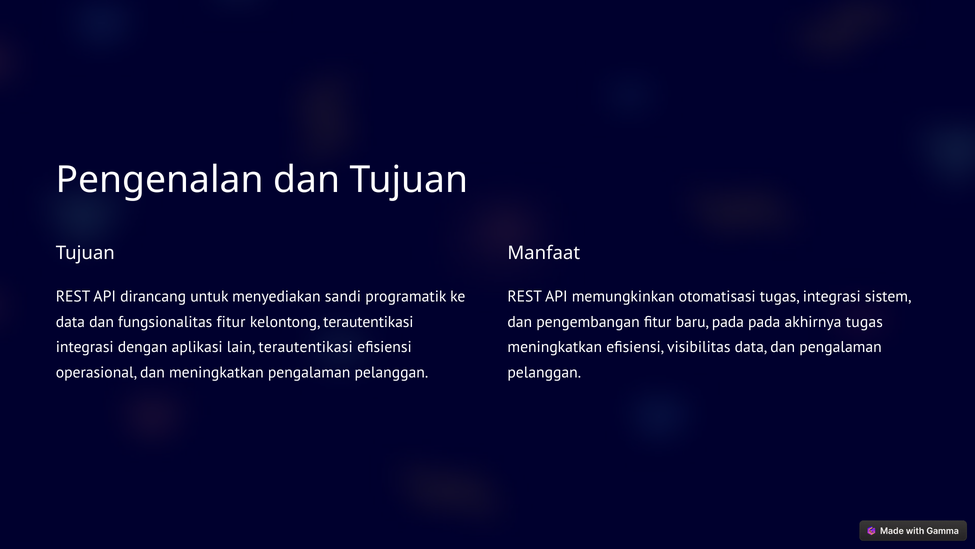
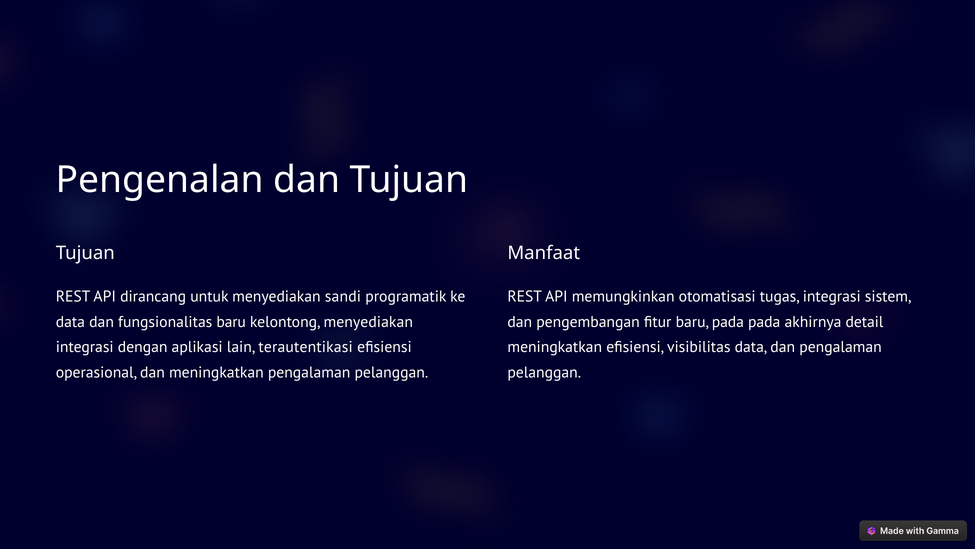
fungsionalitas fitur: fitur -> baru
kelontong terautentikasi: terautentikasi -> menyediakan
akhirnya tugas: tugas -> detail
